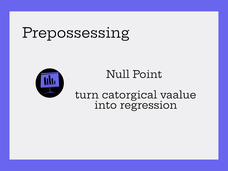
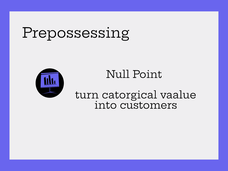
regression: regression -> customers
